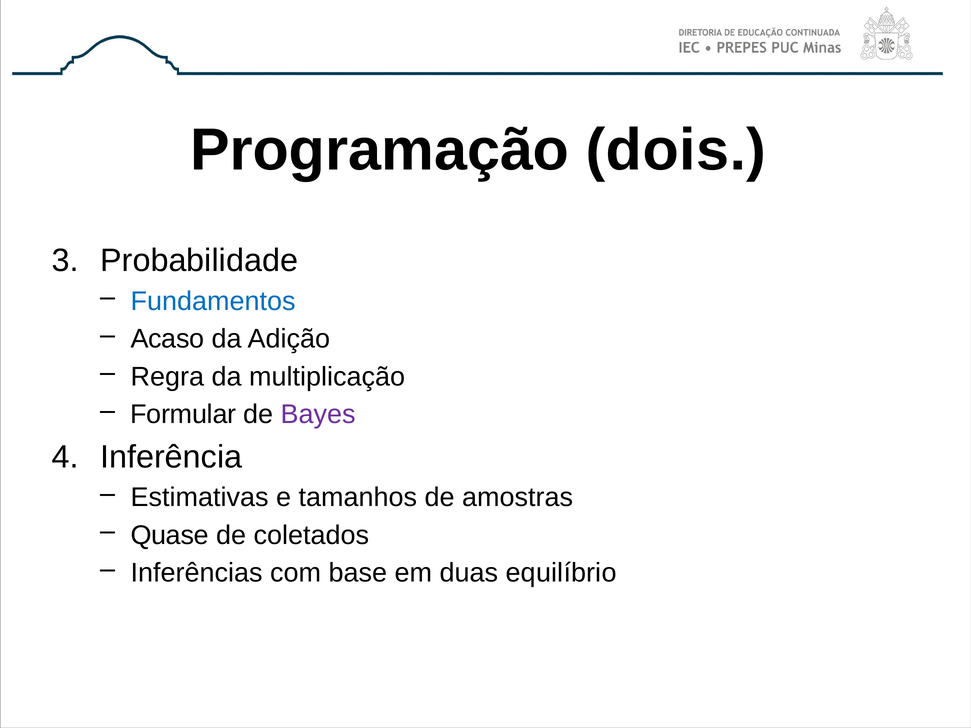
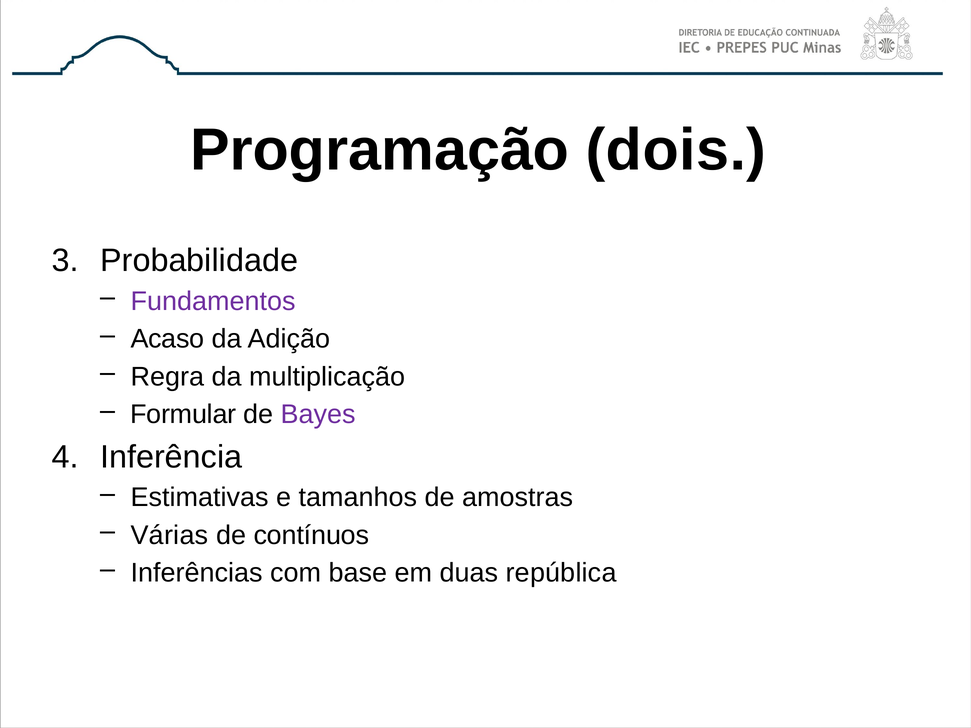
Fundamentos colour: blue -> purple
Quase: Quase -> Várias
coletados: coletados -> contínuos
equilíbrio: equilíbrio -> república
